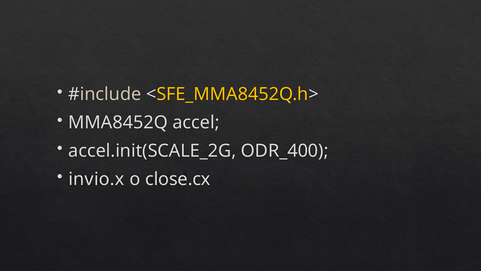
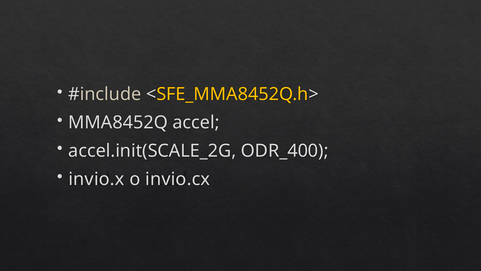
close.cx: close.cx -> invio.cx
